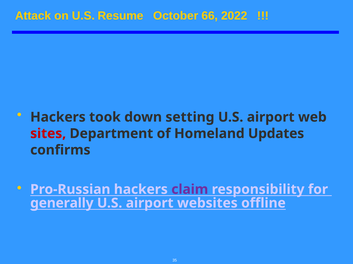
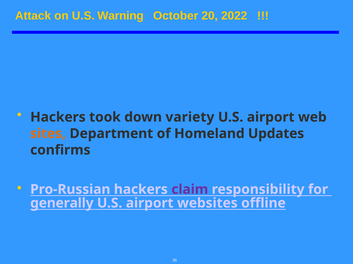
Resume: Resume -> Warning
66: 66 -> 20
setting: setting -> variety
sites colour: red -> orange
